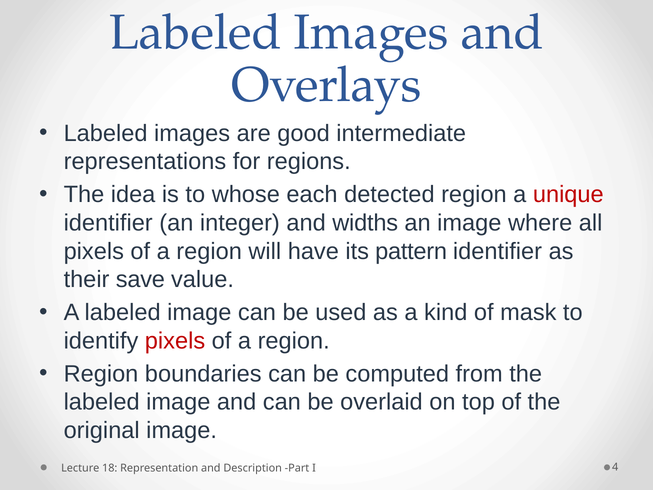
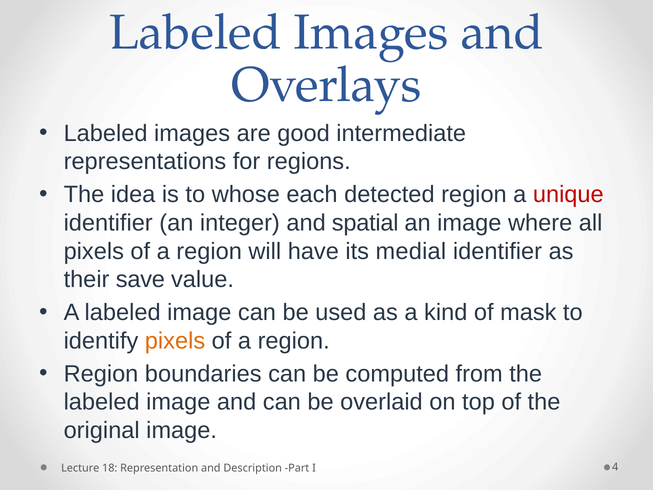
widths: widths -> spatial
pattern: pattern -> medial
pixels at (175, 341) colour: red -> orange
